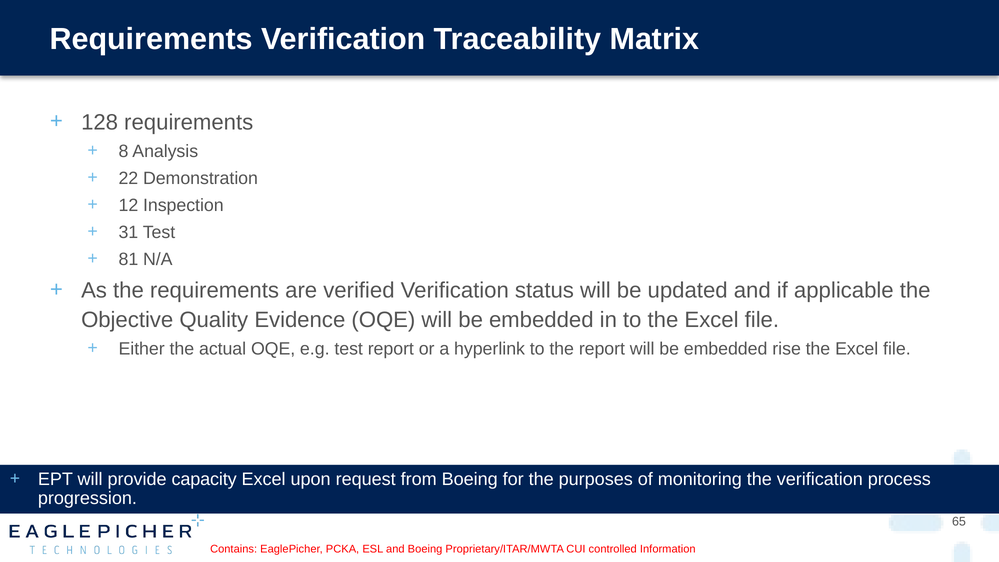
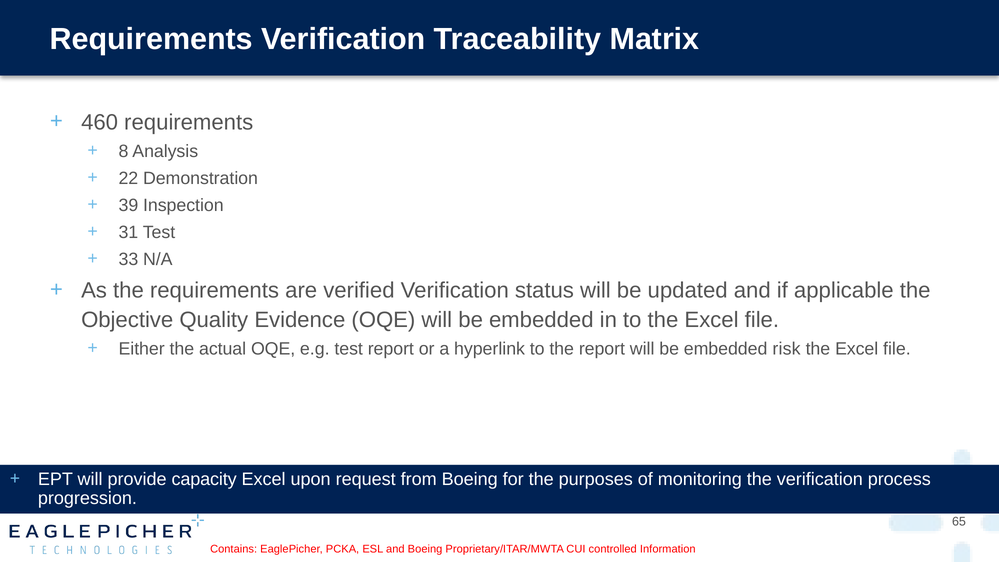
128: 128 -> 460
12: 12 -> 39
81: 81 -> 33
rise: rise -> risk
